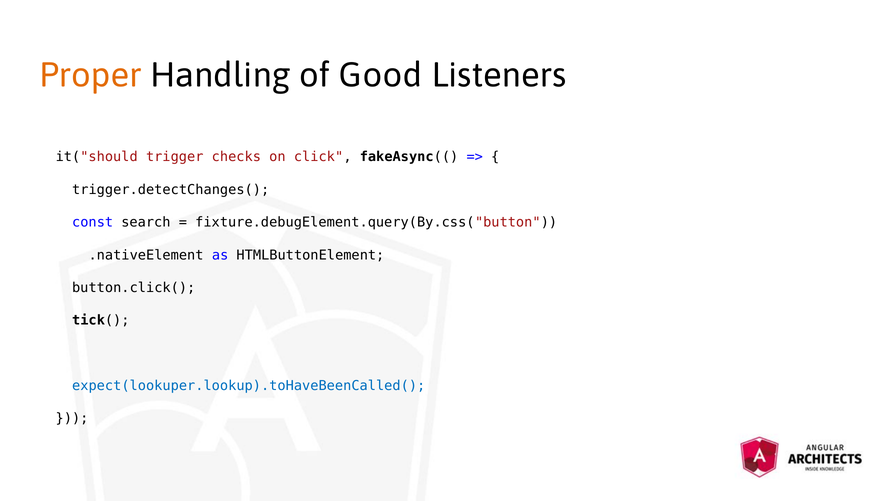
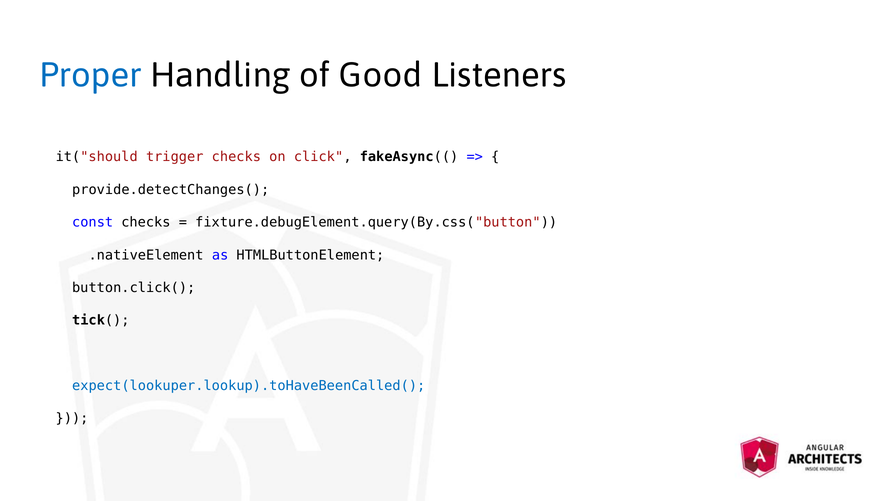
Proper colour: orange -> blue
trigger.detectChanges(: trigger.detectChanges( -> provide.detectChanges(
const search: search -> checks
